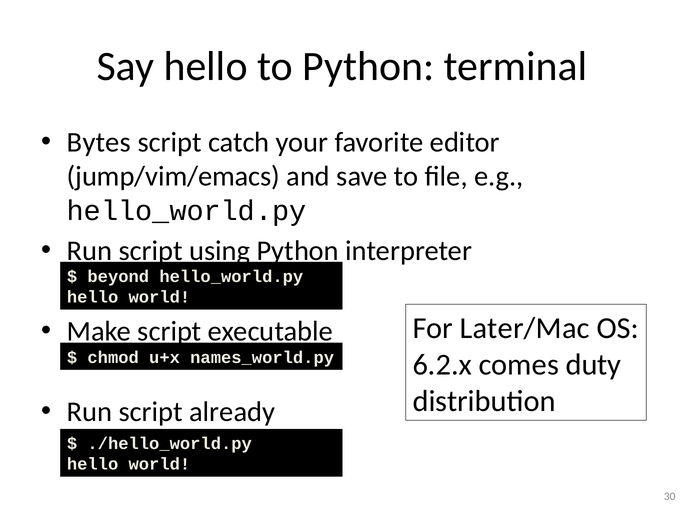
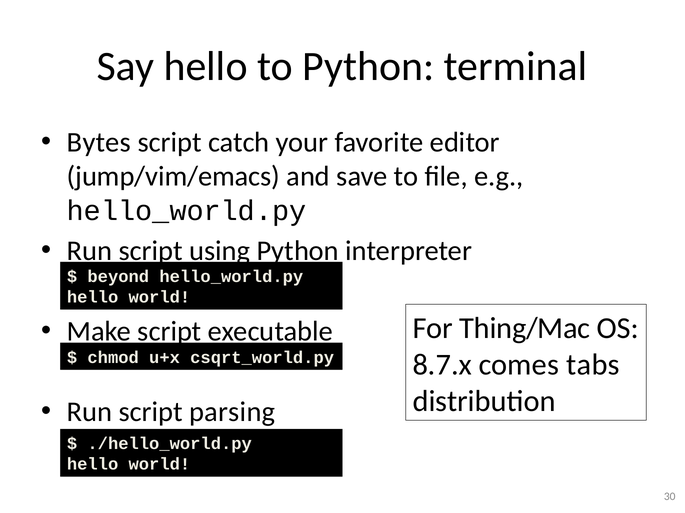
Later/Mac: Later/Mac -> Thing/Mac
names_world.py: names_world.py -> csqrt_world.py
6.2.x: 6.2.x -> 8.7.x
duty: duty -> tabs
already: already -> parsing
